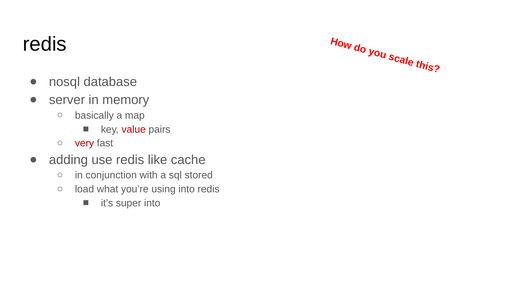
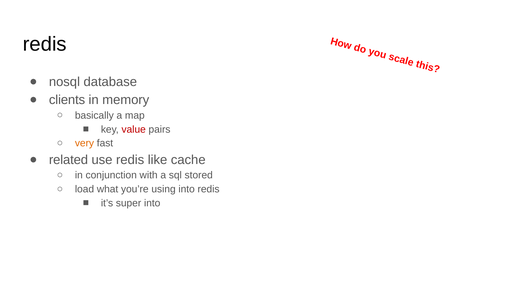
server: server -> clients
very colour: red -> orange
adding: adding -> related
